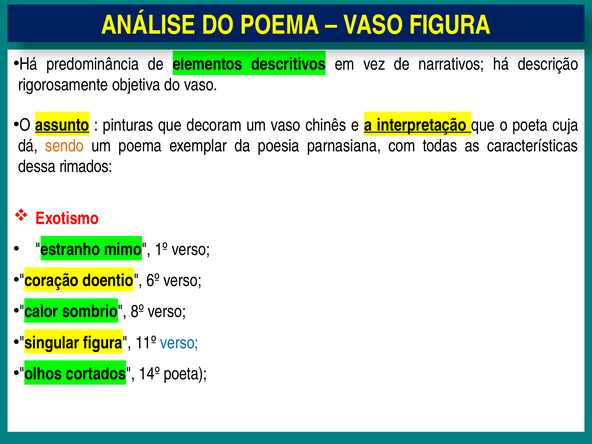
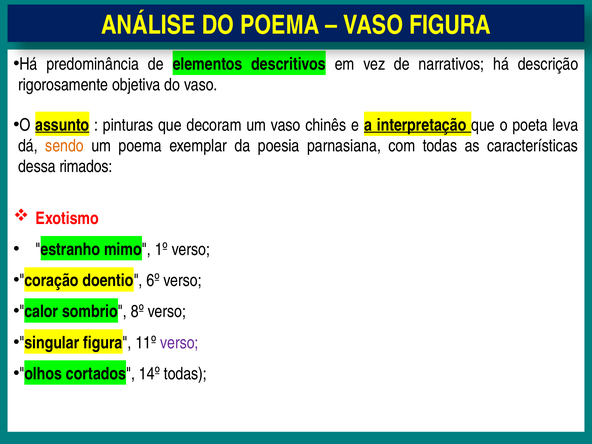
cuja: cuja -> leva
verso at (179, 343) colour: blue -> purple
14º poeta: poeta -> todas
